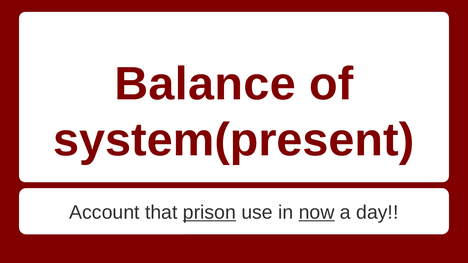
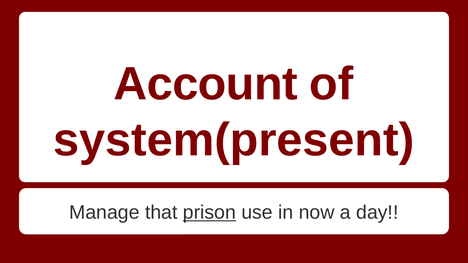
Balance: Balance -> Account
Account: Account -> Manage
now underline: present -> none
